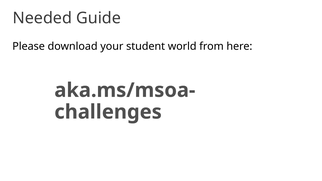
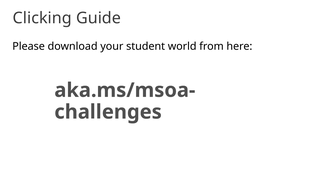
Needed: Needed -> Clicking
